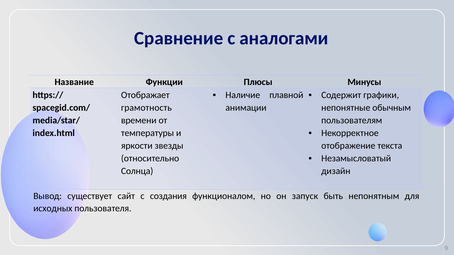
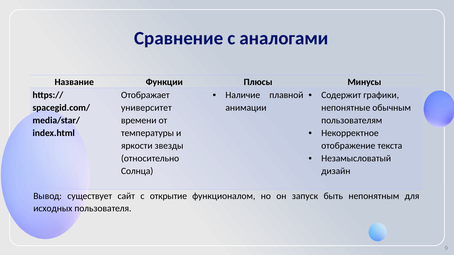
грамотность: грамотность -> университет
создания: создания -> открытие
